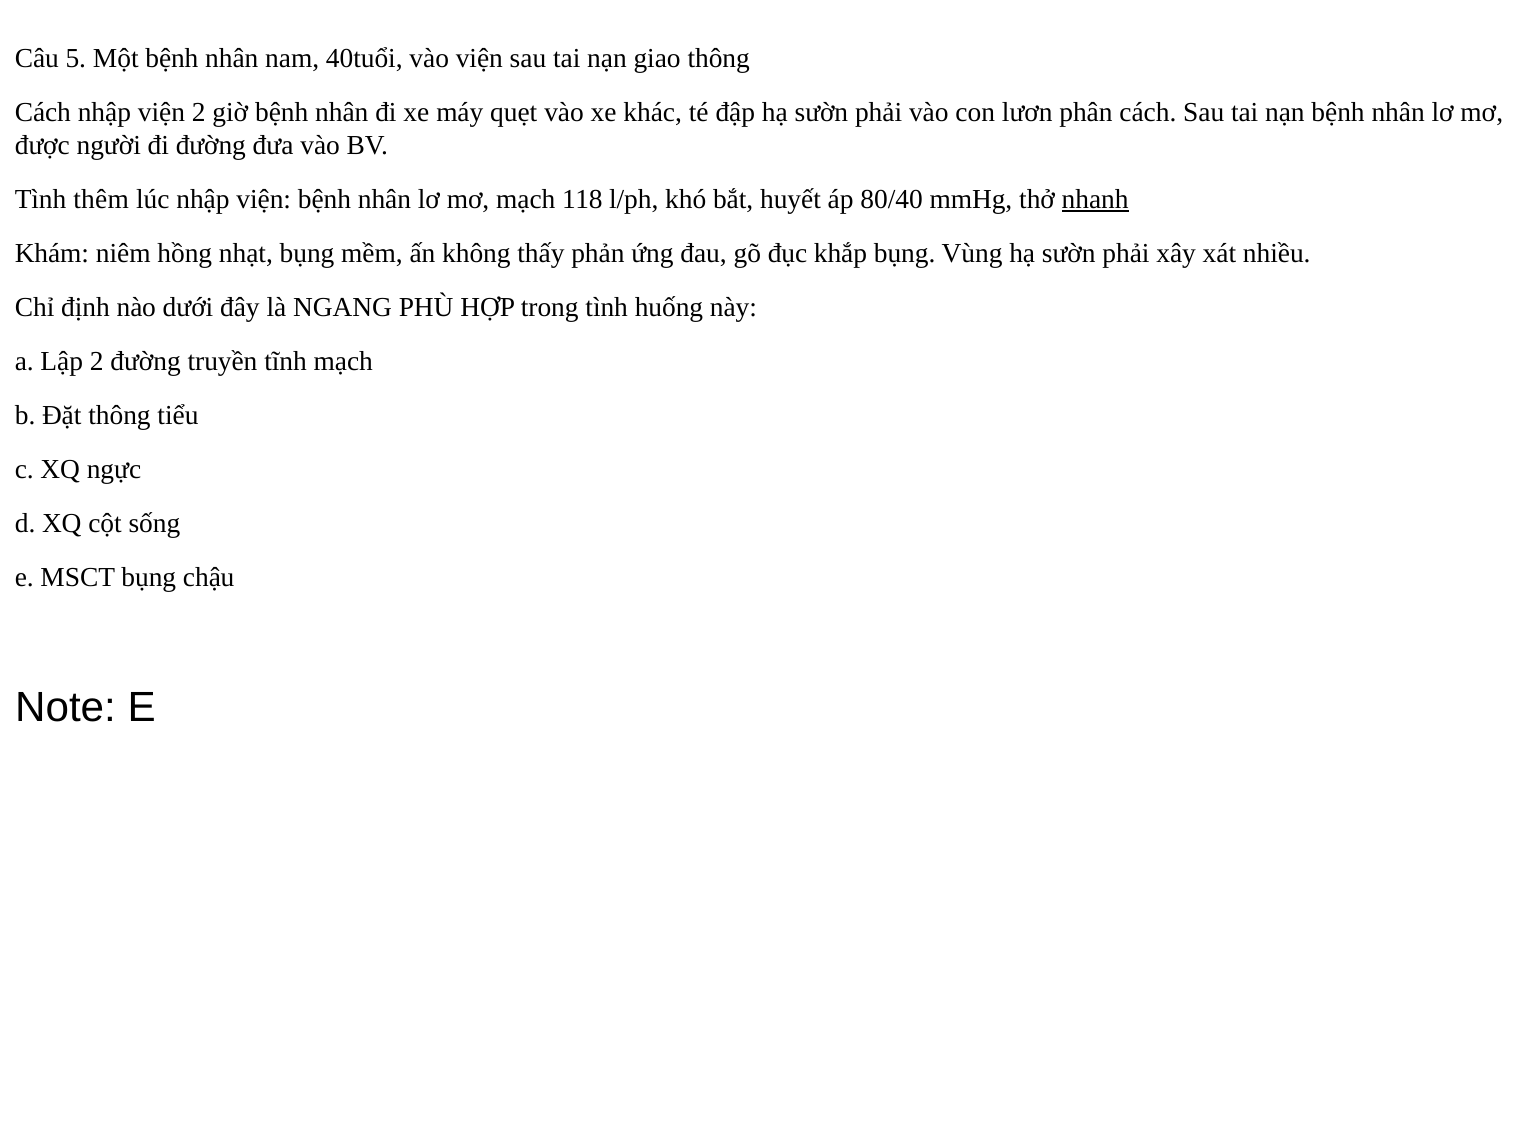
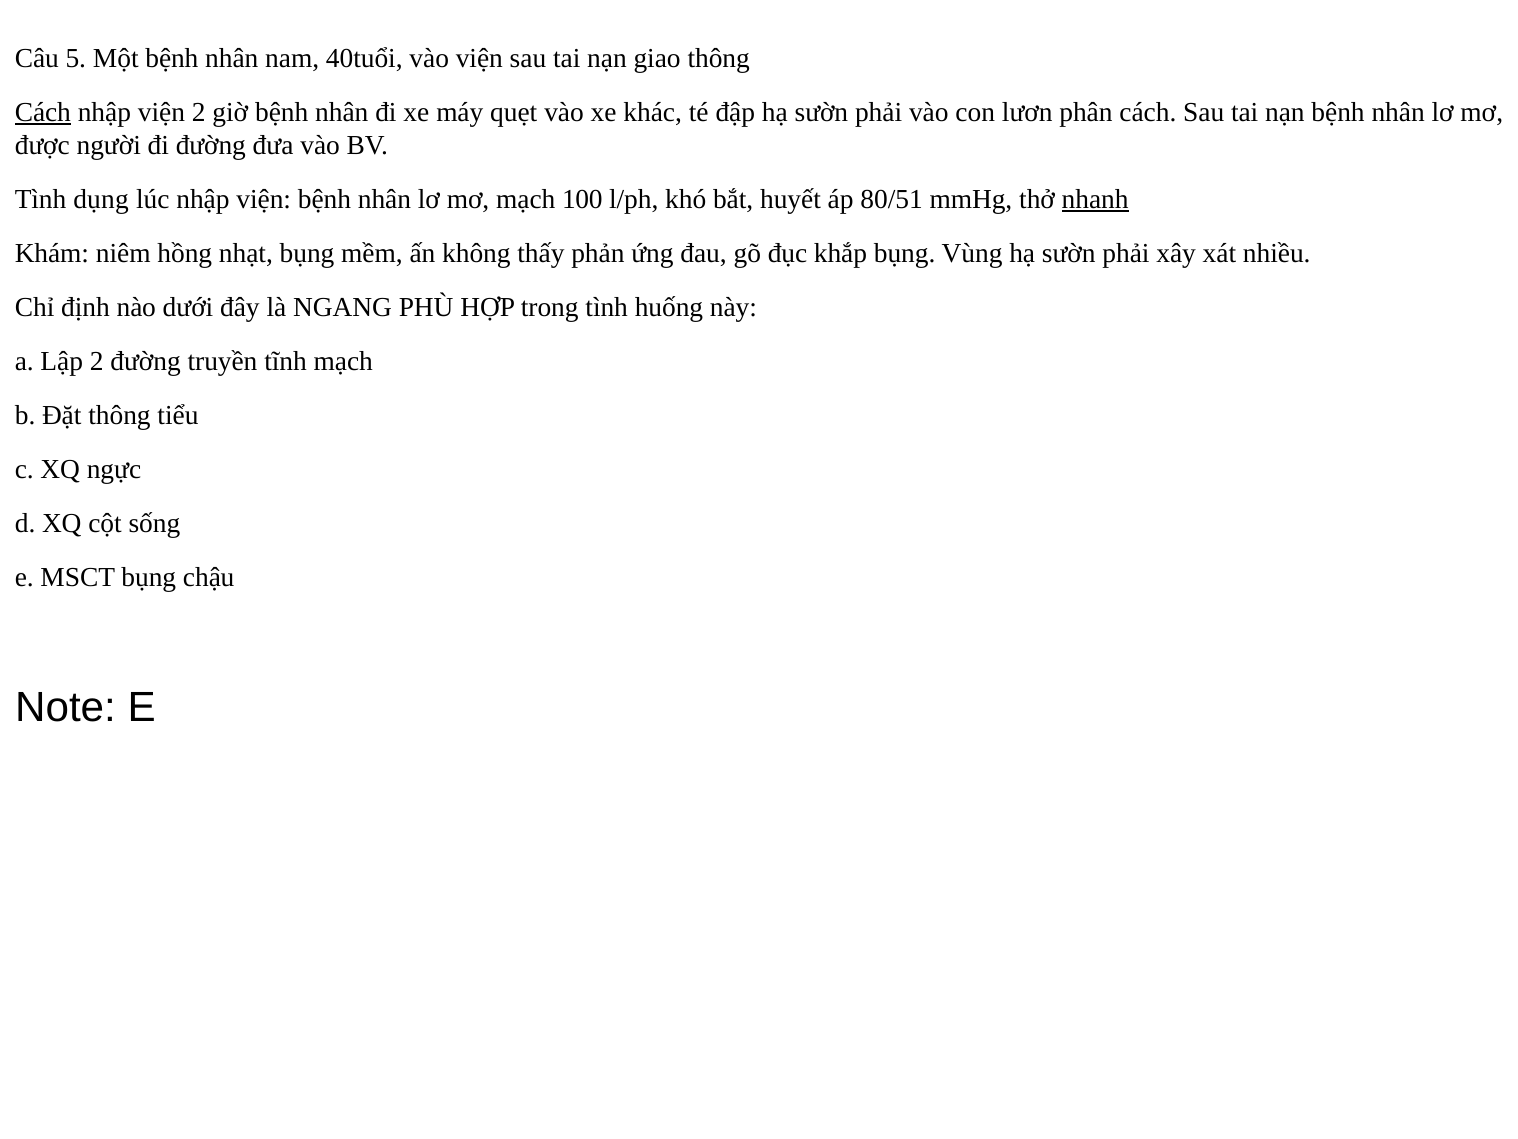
Cách at (43, 112) underline: none -> present
thêm: thêm -> dụng
118: 118 -> 100
80/40: 80/40 -> 80/51
